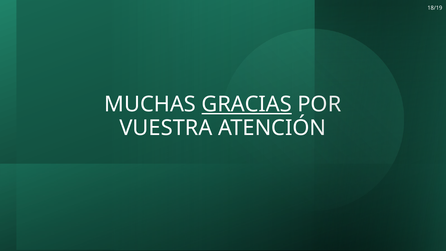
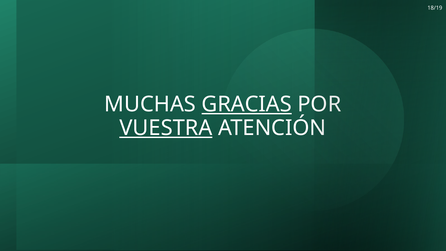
VUESTRA underline: none -> present
